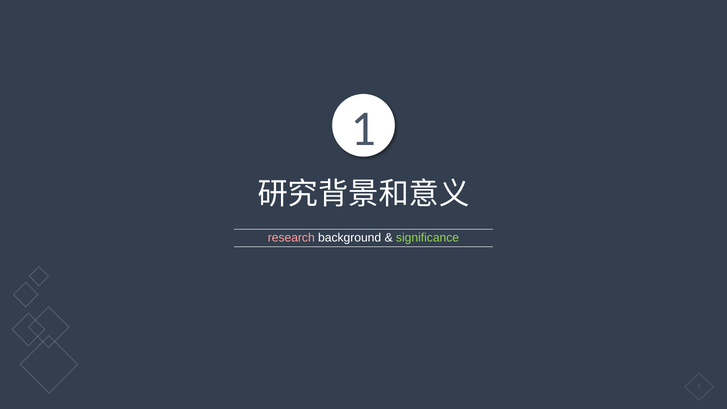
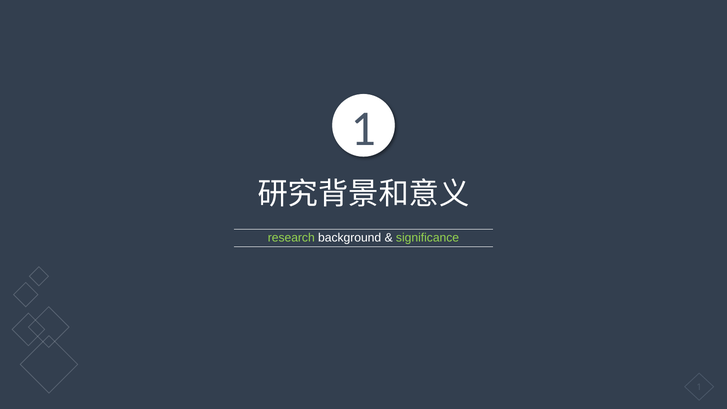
research colour: pink -> light green
